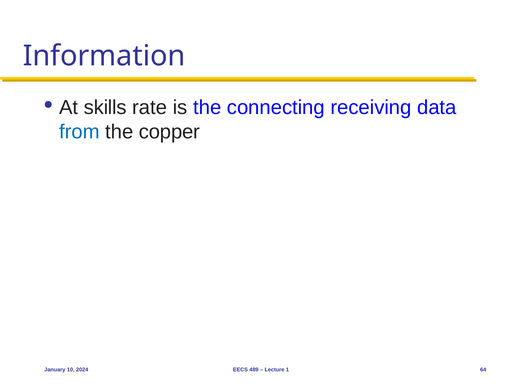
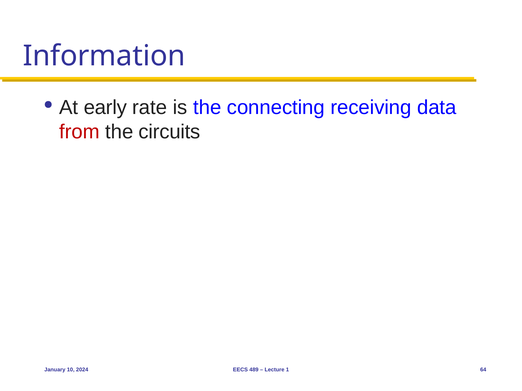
skills: skills -> early
from colour: blue -> red
copper: copper -> circuits
